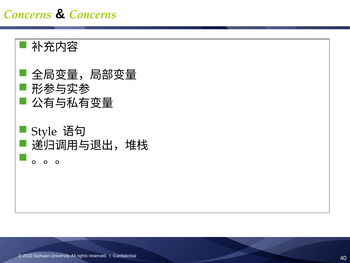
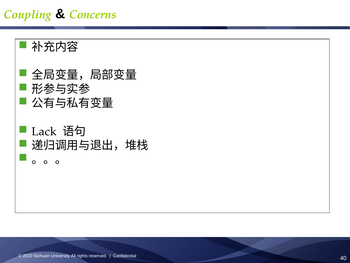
Concerns at (28, 14): Concerns -> Coupling
Style: Style -> Lack
